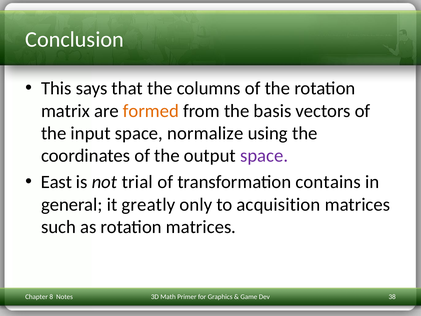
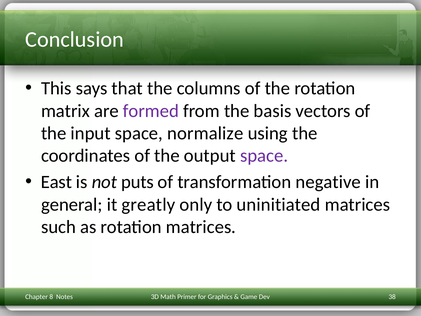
formed colour: orange -> purple
trial: trial -> puts
contains: contains -> negative
acquisition: acquisition -> uninitiated
